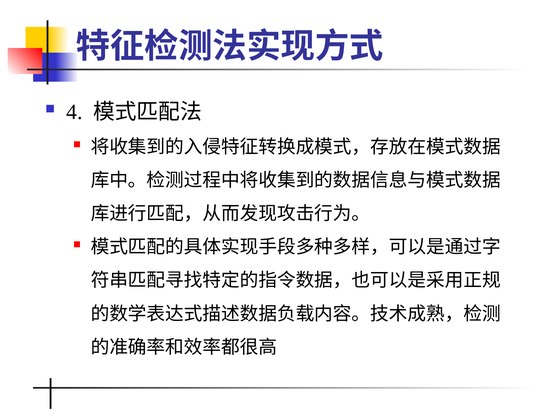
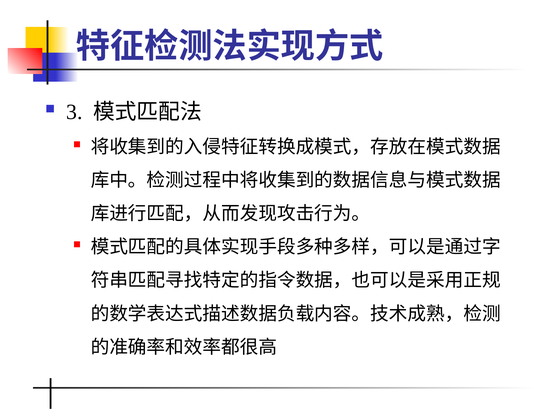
4: 4 -> 3
